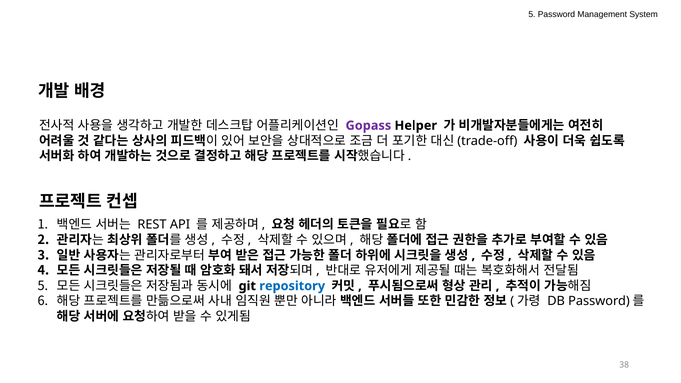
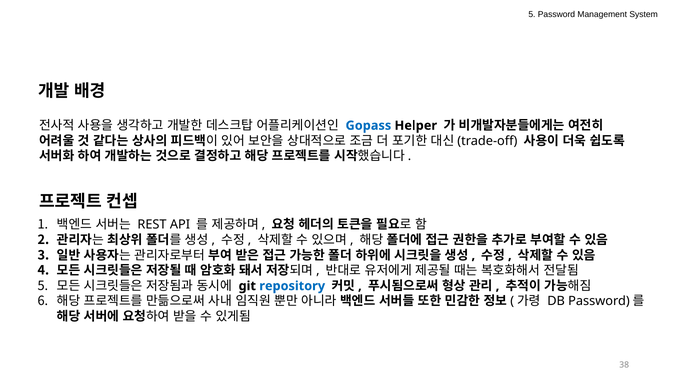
Gopass colour: purple -> blue
